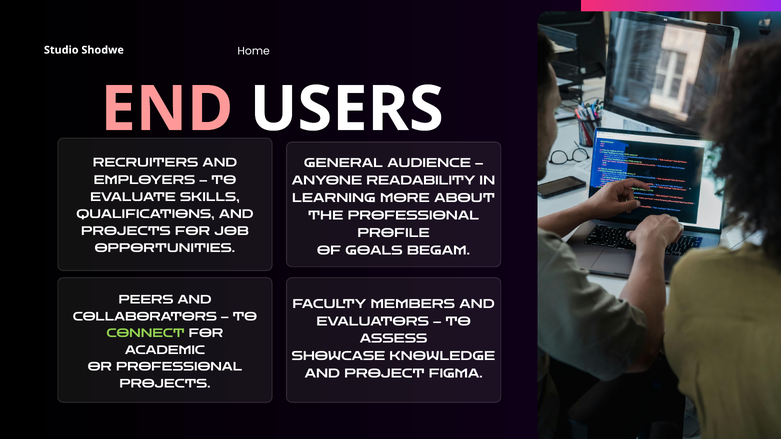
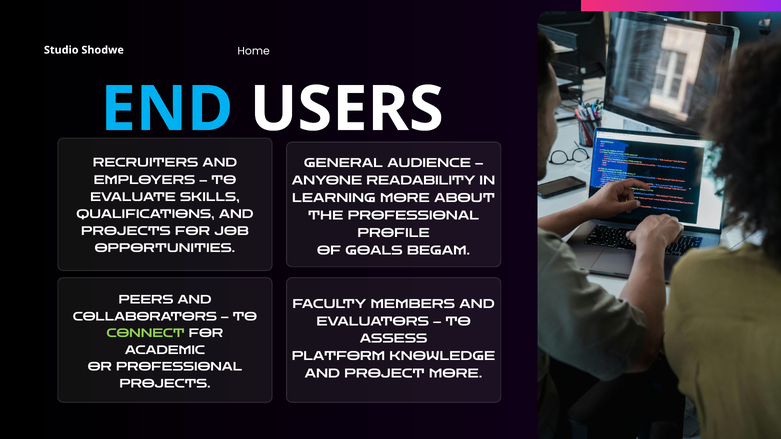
END colour: pink -> light blue
SHOWCASE: SHOWCASE -> PLATFORM
PROJECT FIGMA: FIGMA -> MORE
